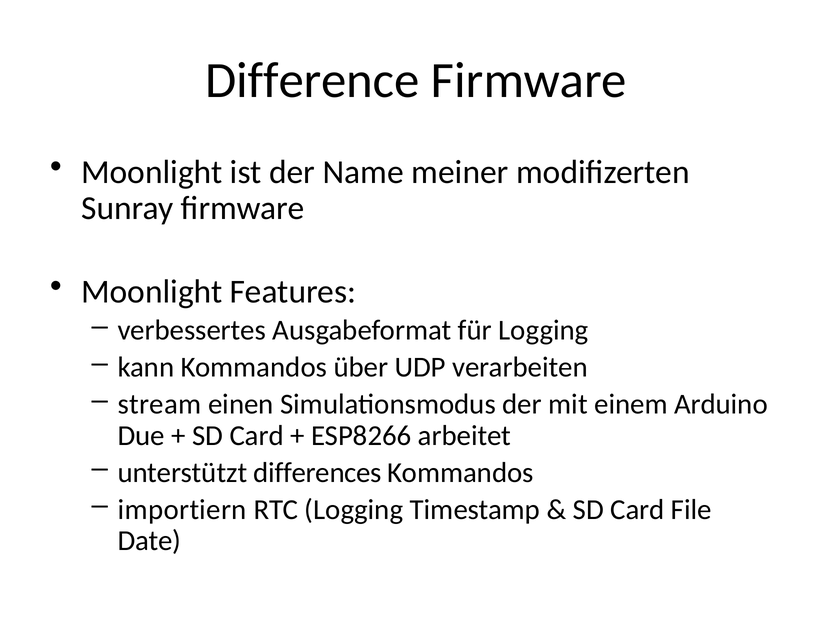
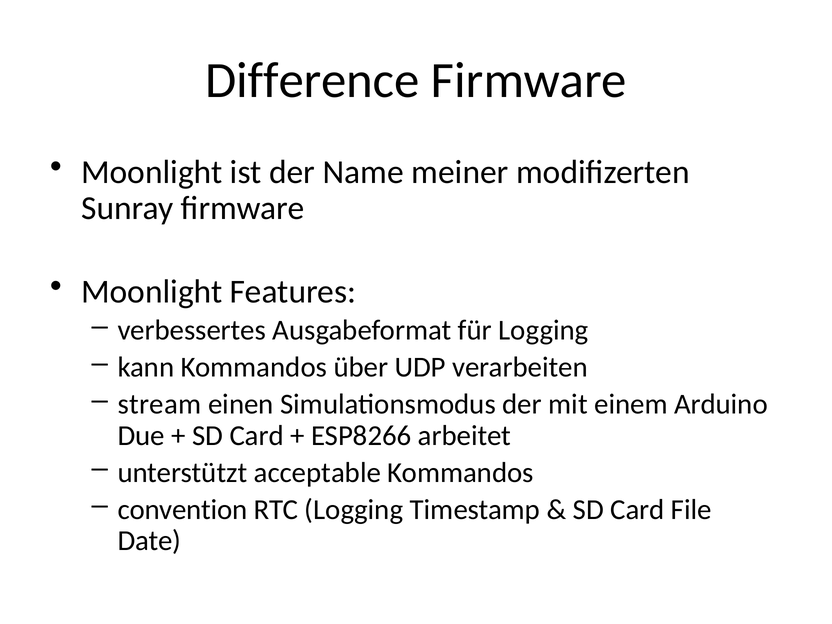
differences: differences -> acceptable
importiern: importiern -> convention
